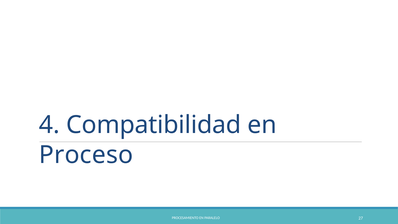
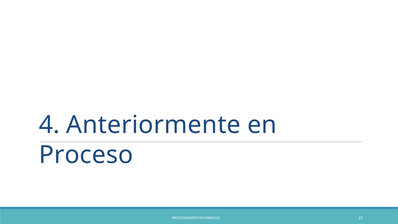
Compatibilidad: Compatibilidad -> Anteriormente
